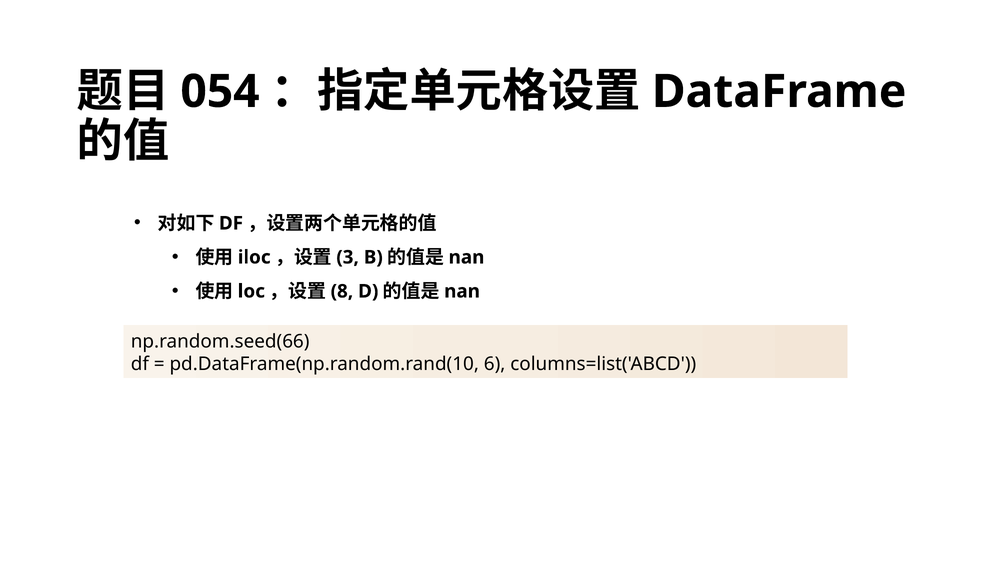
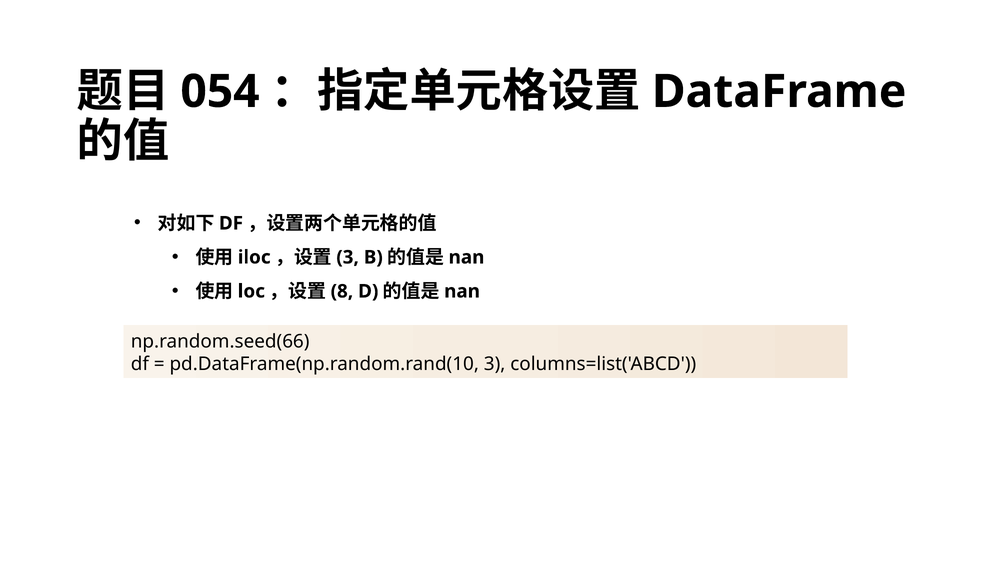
pd.DataFrame(np.random.rand(10 6: 6 -> 3
